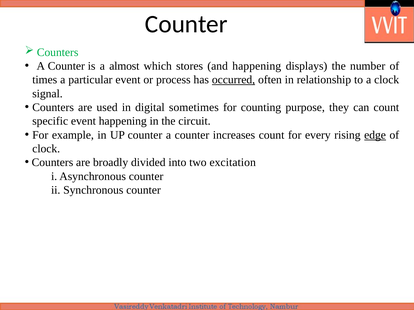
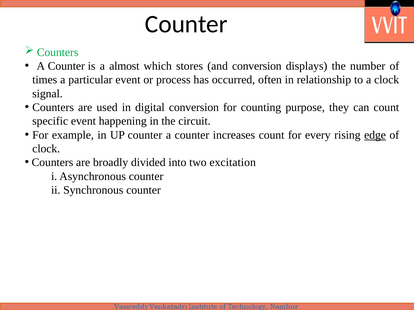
and happening: happening -> conversion
occurred underline: present -> none
digital sometimes: sometimes -> conversion
